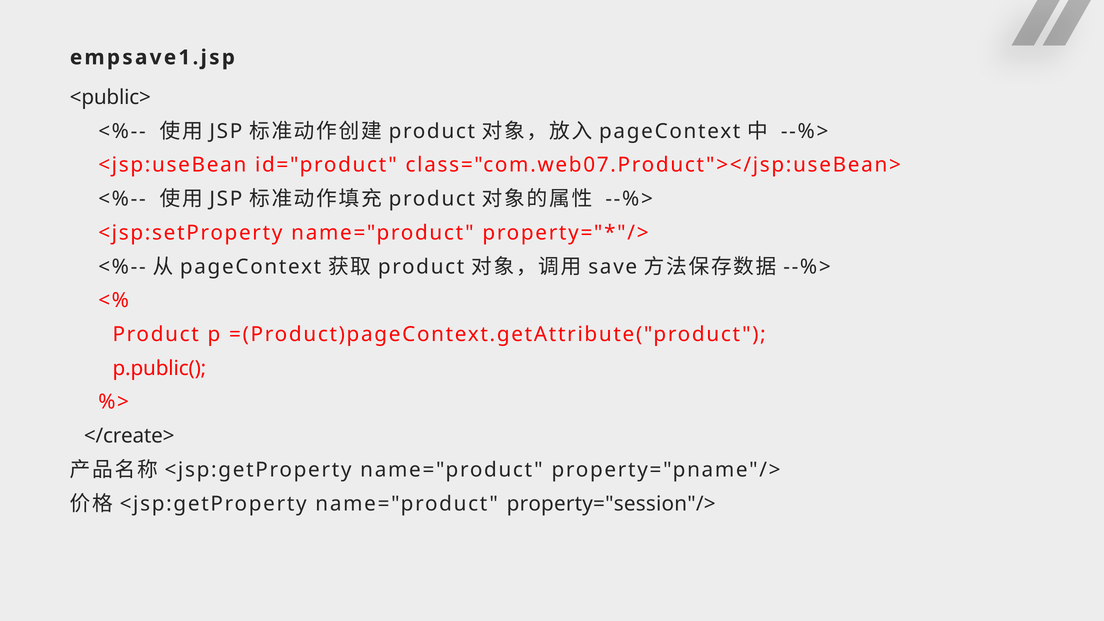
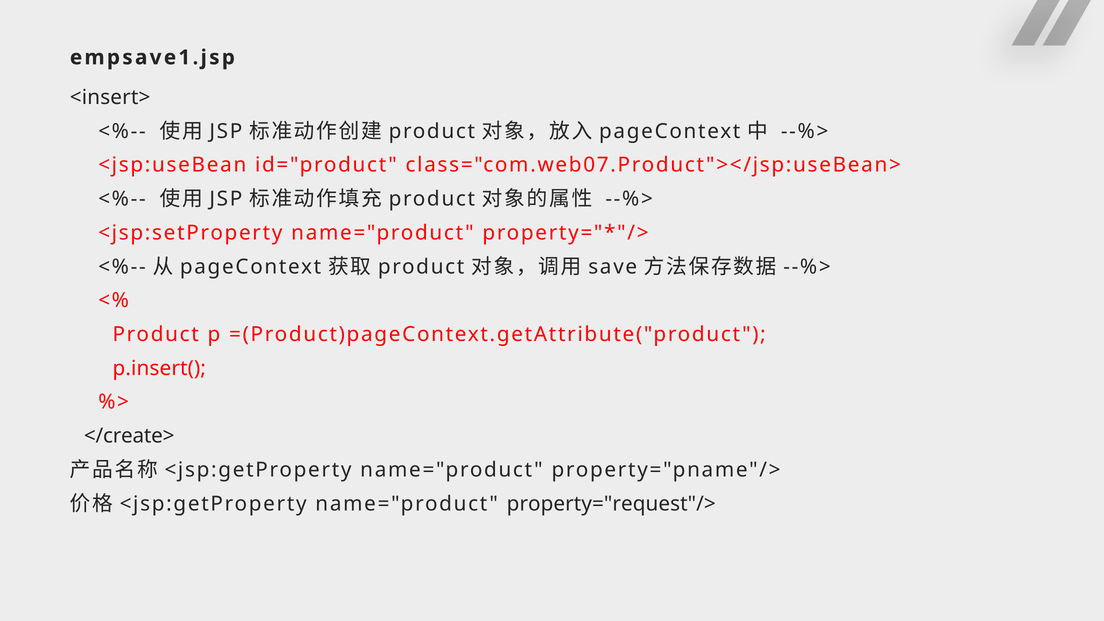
<public>: <public> -> <insert>
p.public(: p.public( -> p.insert(
property="session"/>: property="session"/> -> property="request"/>
